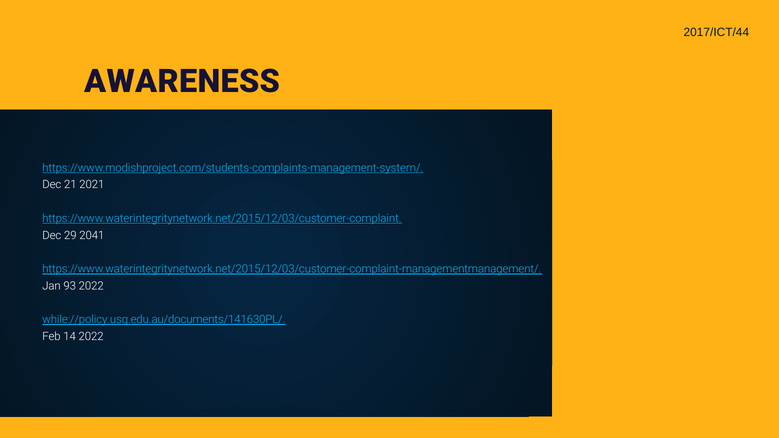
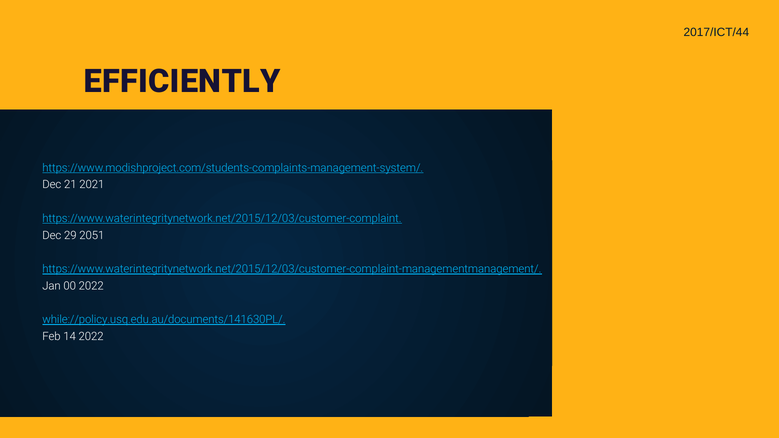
AWARENESS: AWARENESS -> EFFICIENTLY
2041: 2041 -> 2051
93: 93 -> 00
